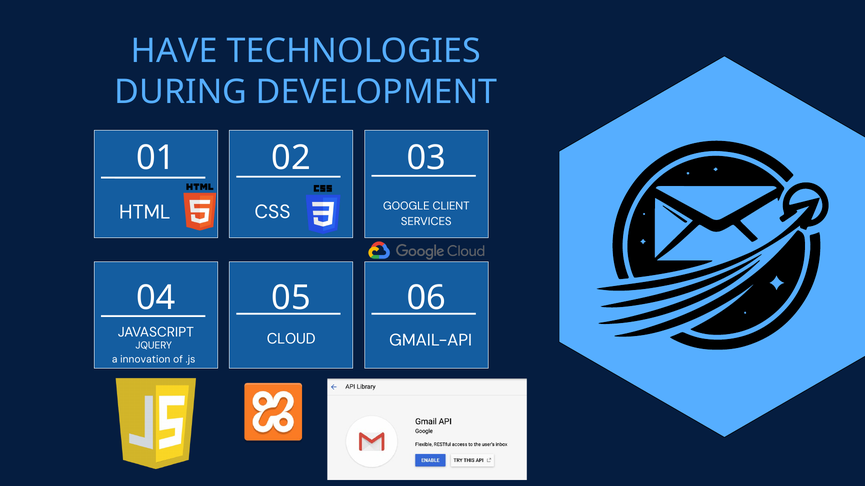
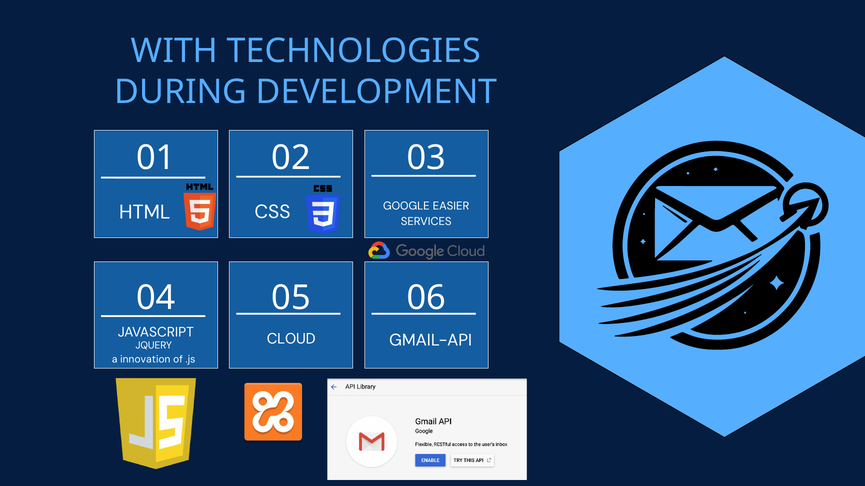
HAVE: HAVE -> WITH
CLIENT: CLIENT -> EASIER
